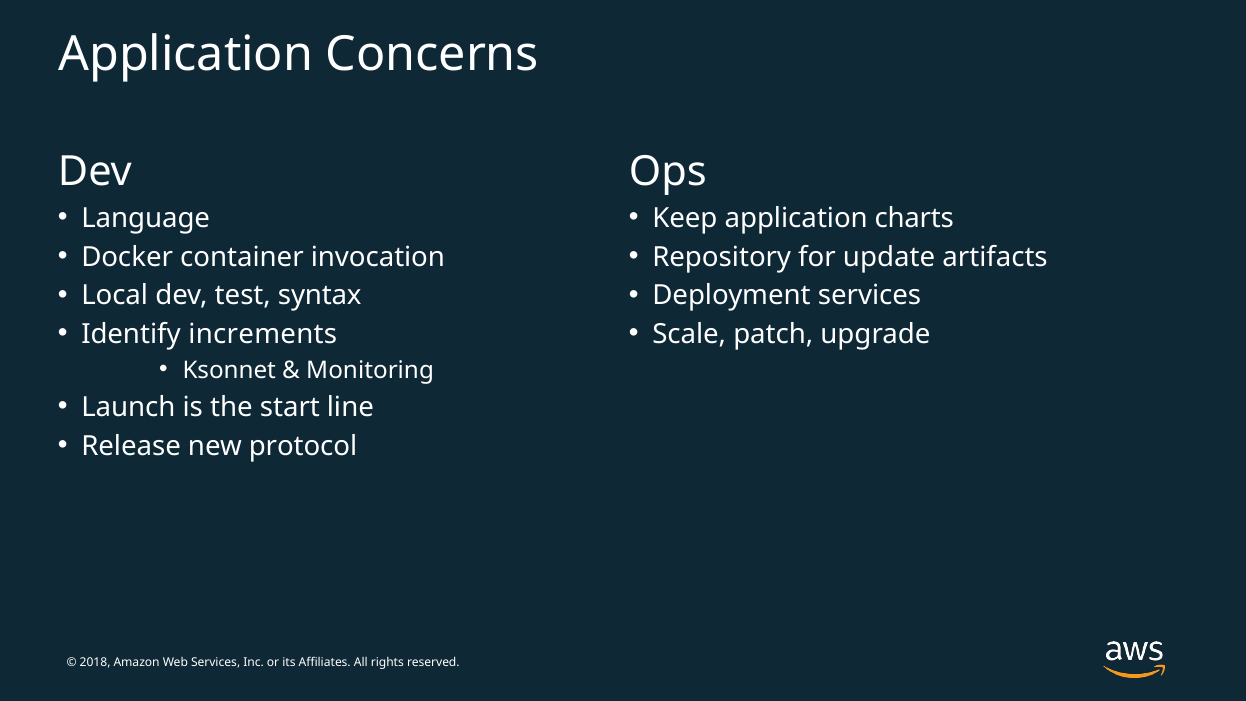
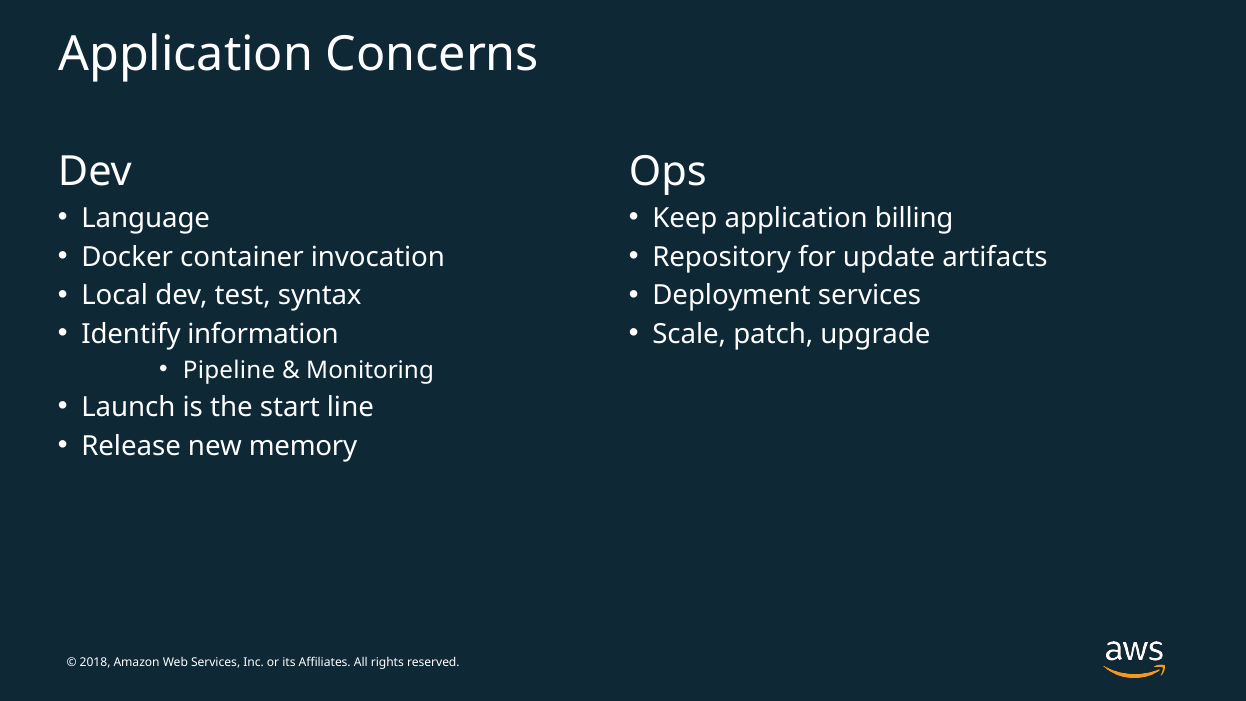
charts: charts -> billing
increments: increments -> information
Ksonnet: Ksonnet -> Pipeline
protocol: protocol -> memory
